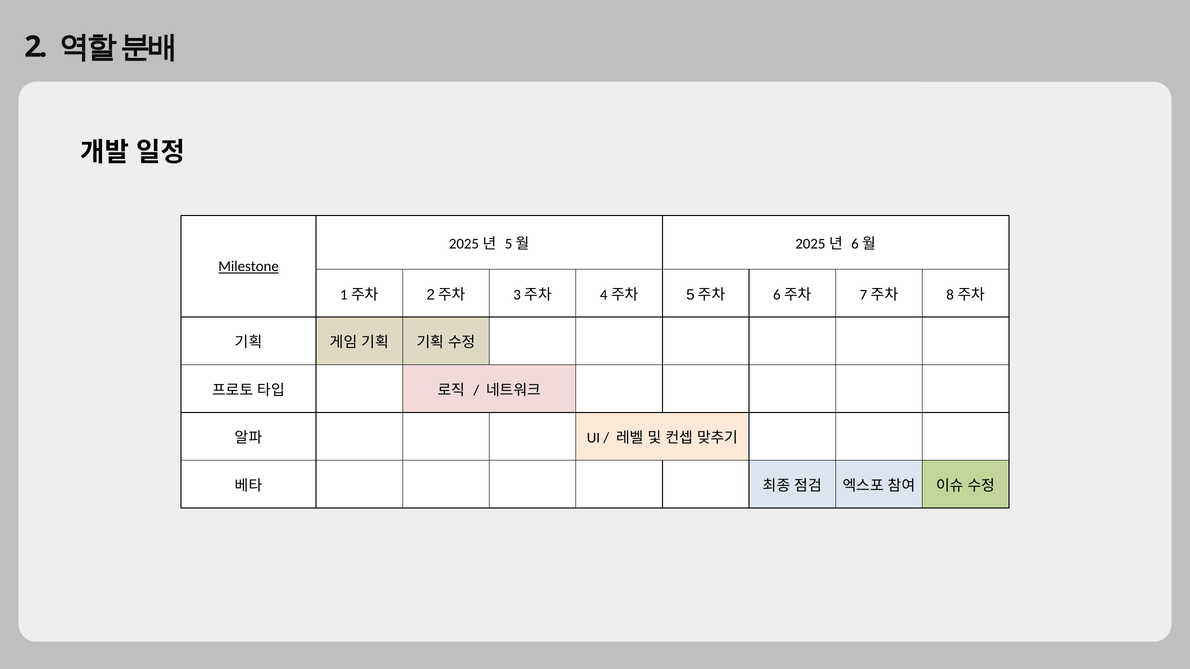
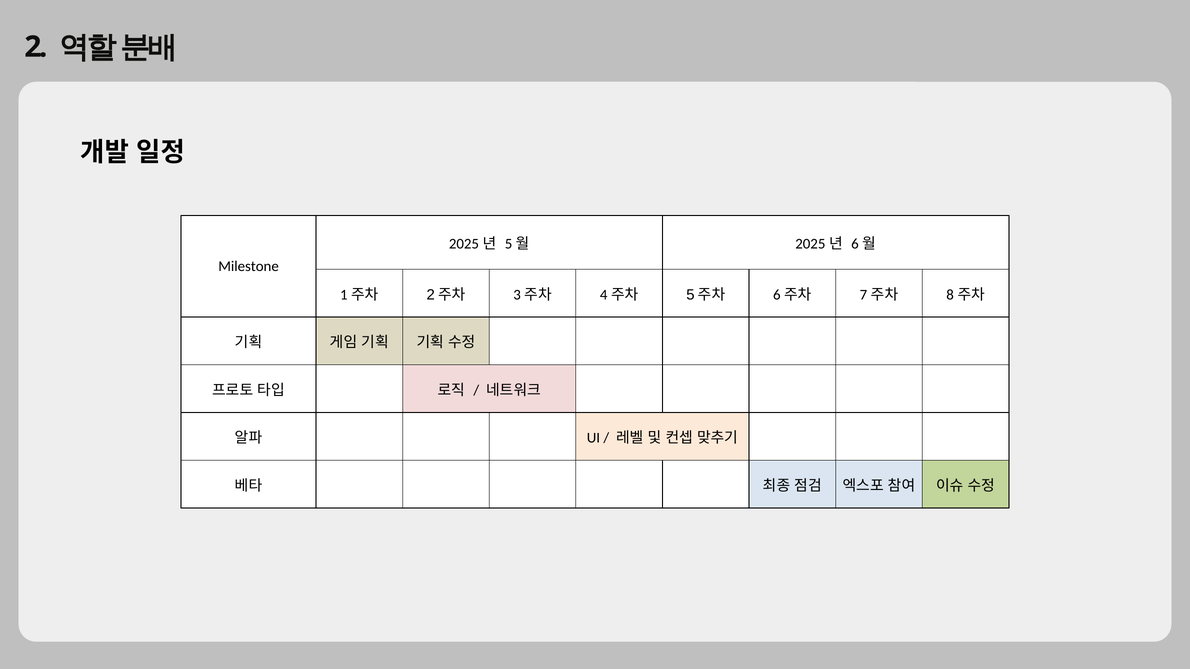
Milestone underline: present -> none
